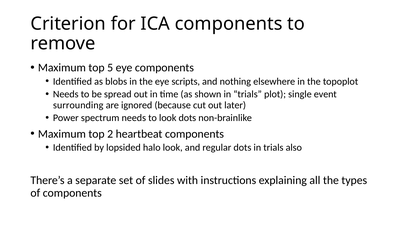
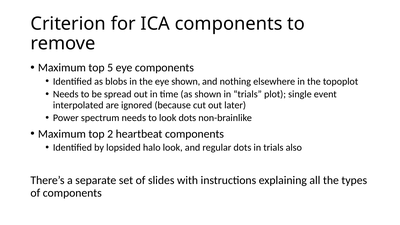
eye scripts: scripts -> shown
surrounding: surrounding -> interpolated
